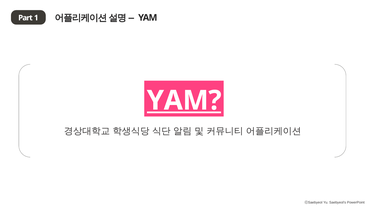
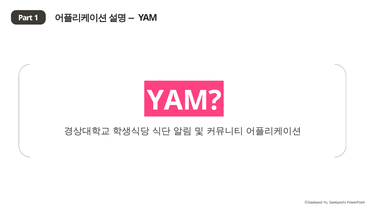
YAM at (184, 101) underline: present -> none
